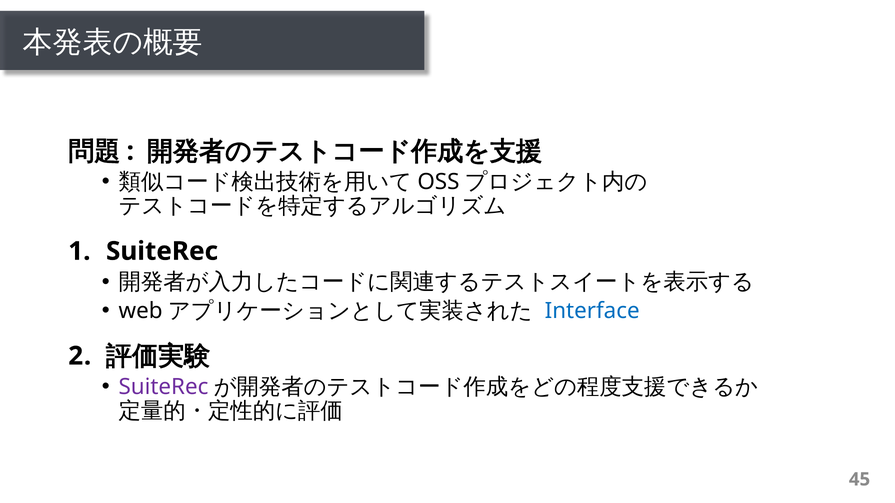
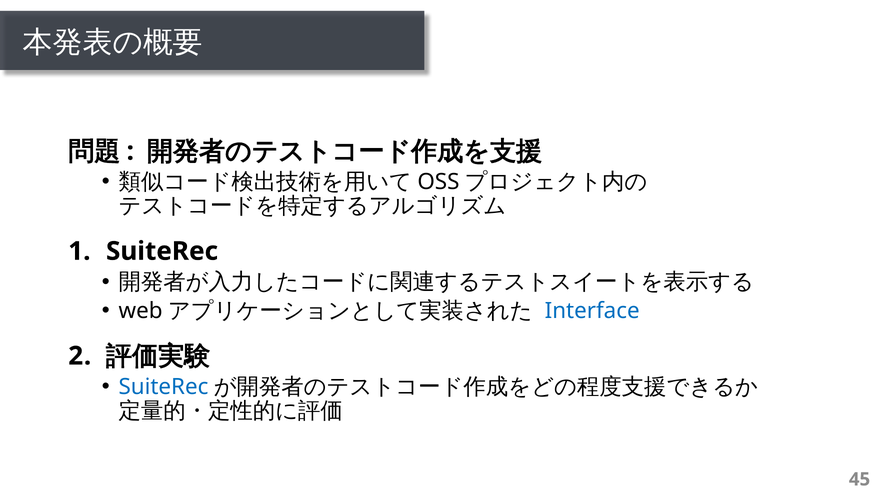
SuiteRec at (163, 387) colour: purple -> blue
